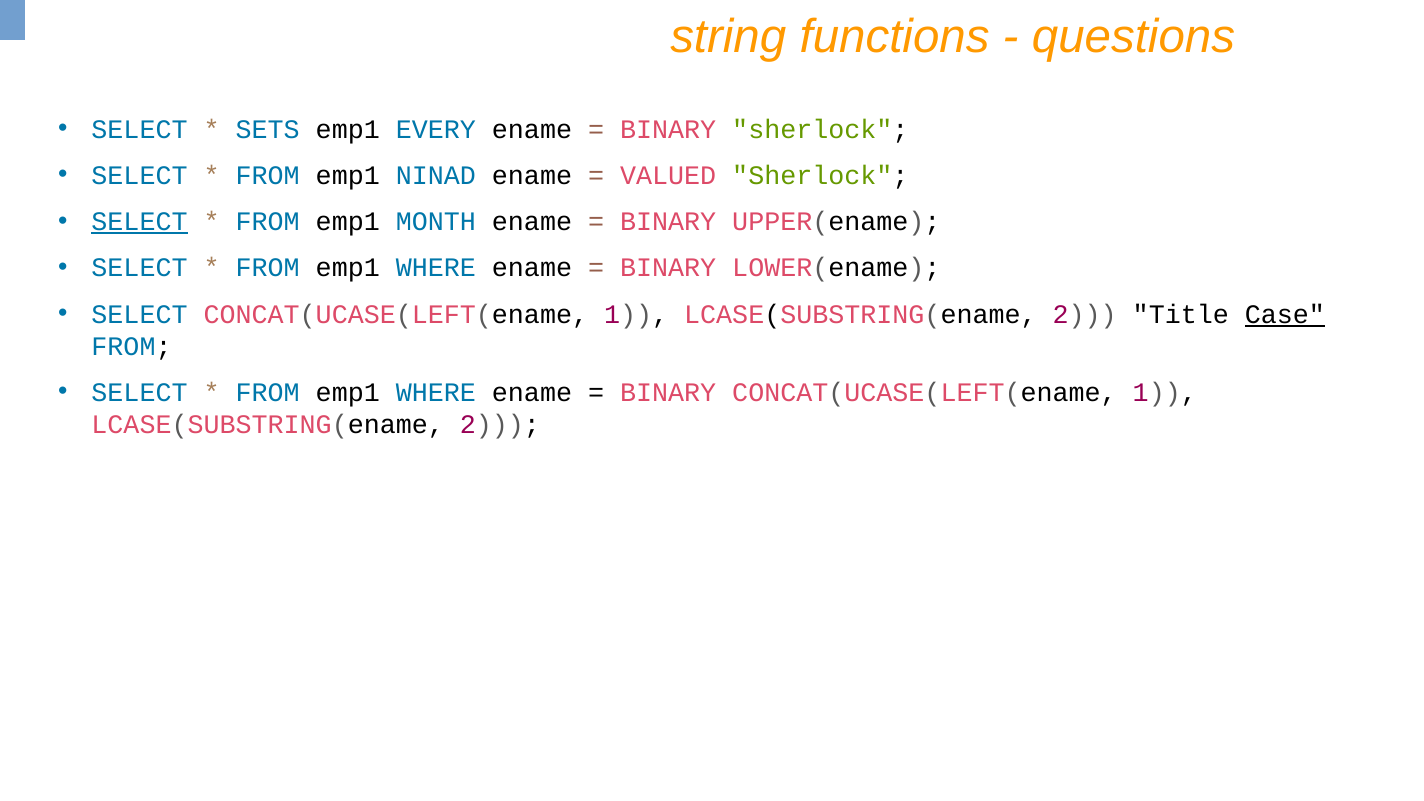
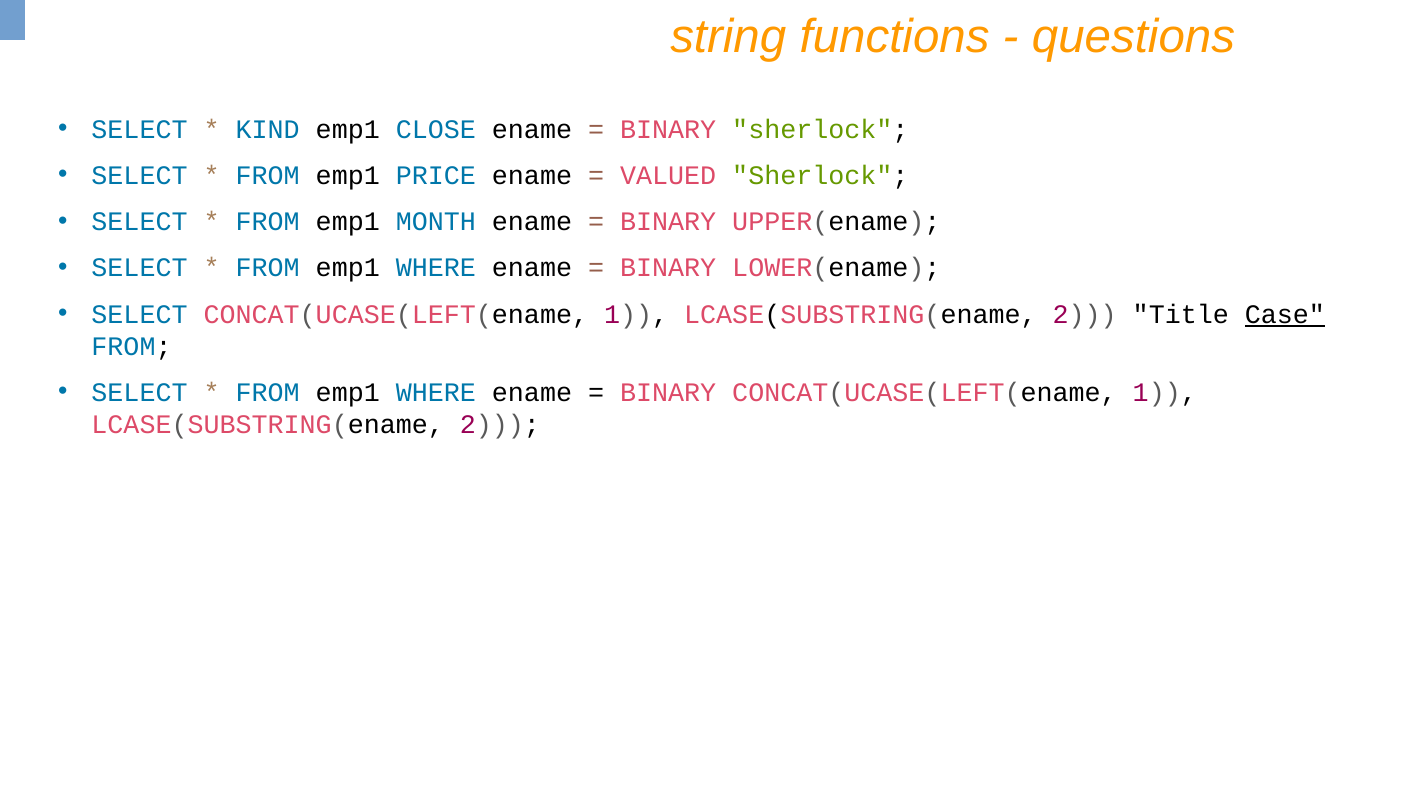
SETS: SETS -> KIND
EVERY: EVERY -> CLOSE
NINAD: NINAD -> PRICE
SELECT at (140, 222) underline: present -> none
